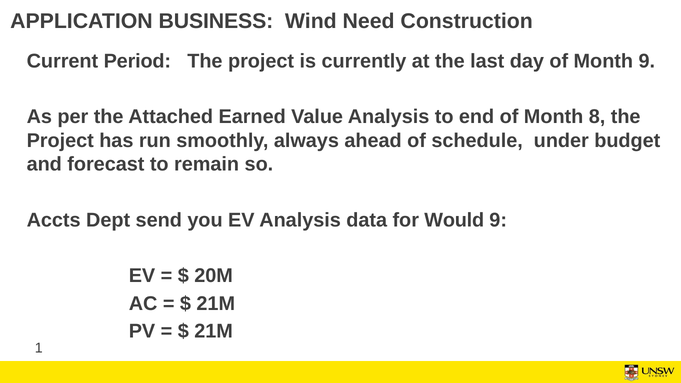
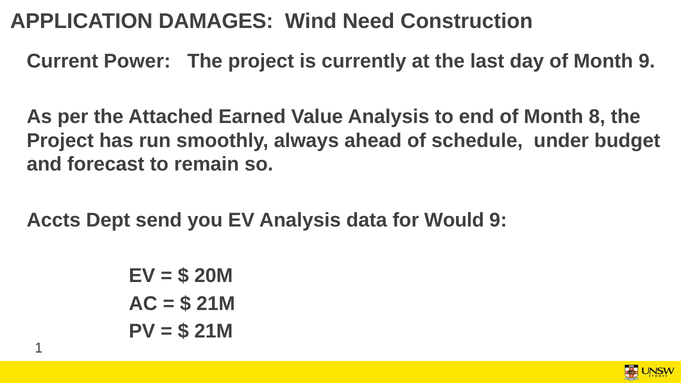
BUSINESS: BUSINESS -> DAMAGES
Period: Period -> Power
